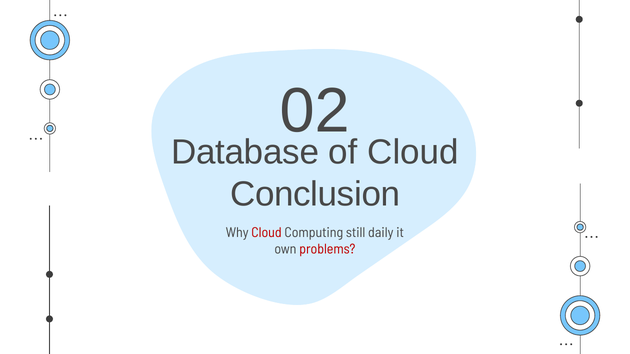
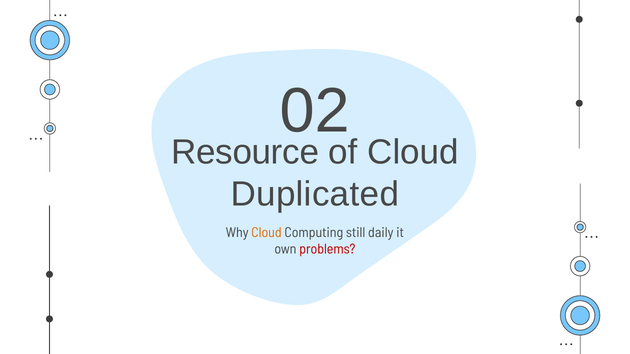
Database: Database -> Resource
Conclusion: Conclusion -> Duplicated
Cloud at (267, 233) colour: red -> orange
